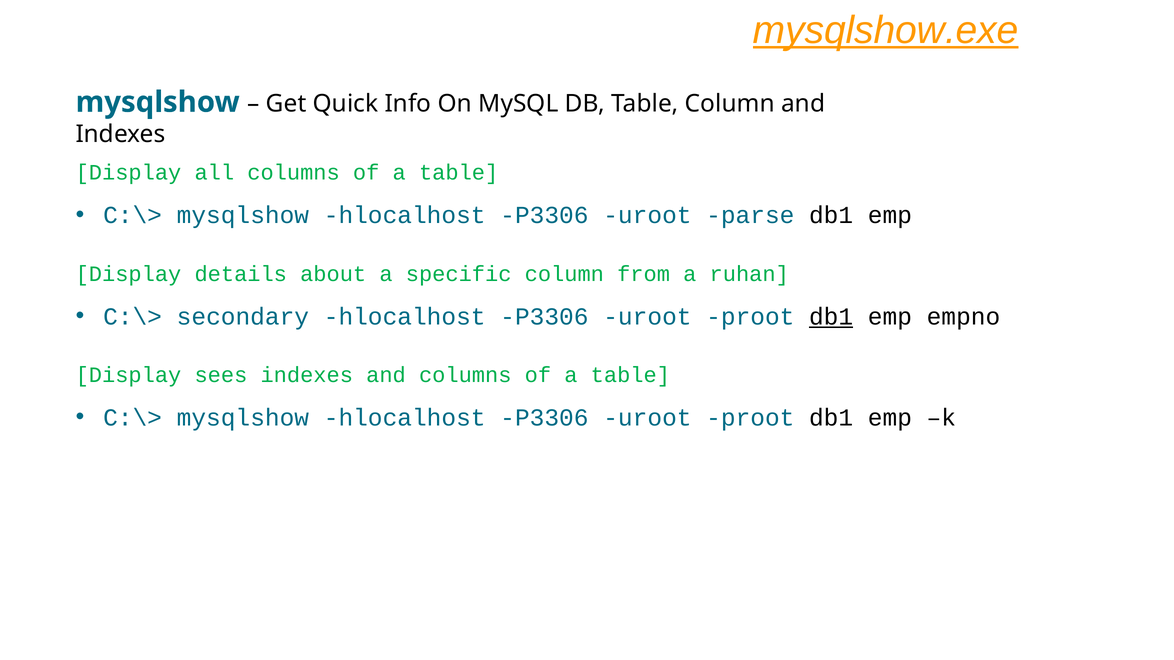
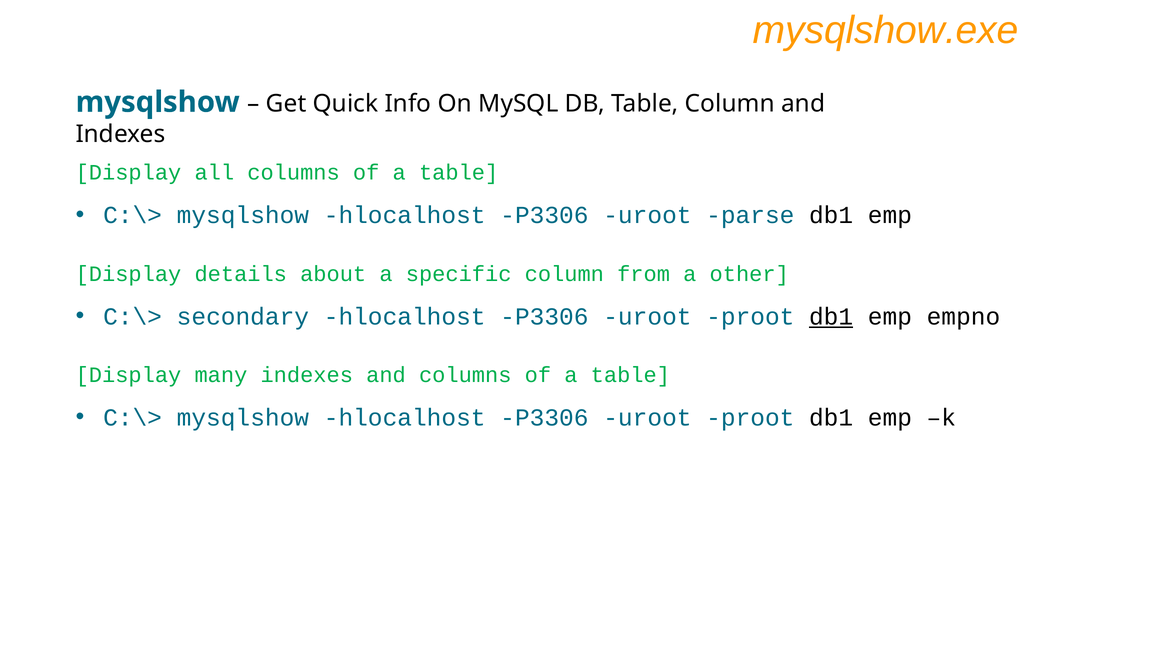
mysqlshow.exe underline: present -> none
ruhan: ruhan -> other
sees: sees -> many
